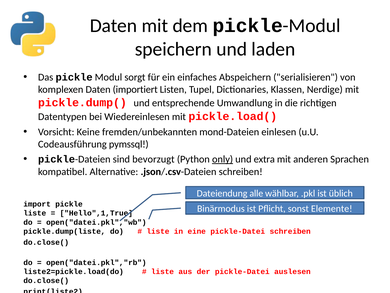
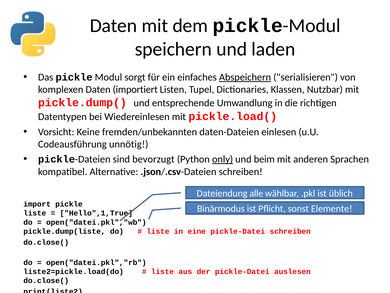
Abspeichern underline: none -> present
Nerdige: Nerdige -> Nutzbar
mond-Dateien: mond-Dateien -> daten-Dateien
pymssql: pymssql -> unnötig
extra: extra -> beim
